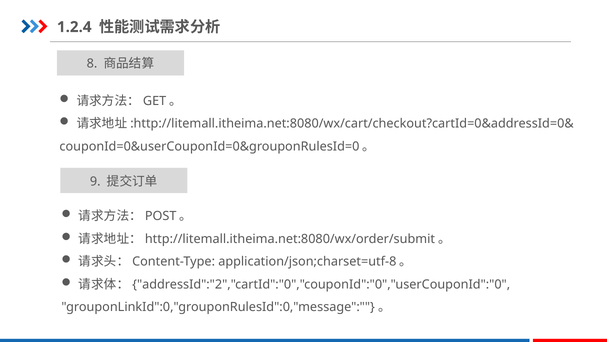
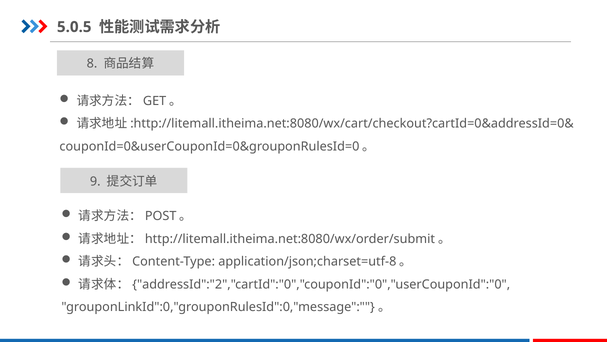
1.2.4: 1.2.4 -> 5.0.5
